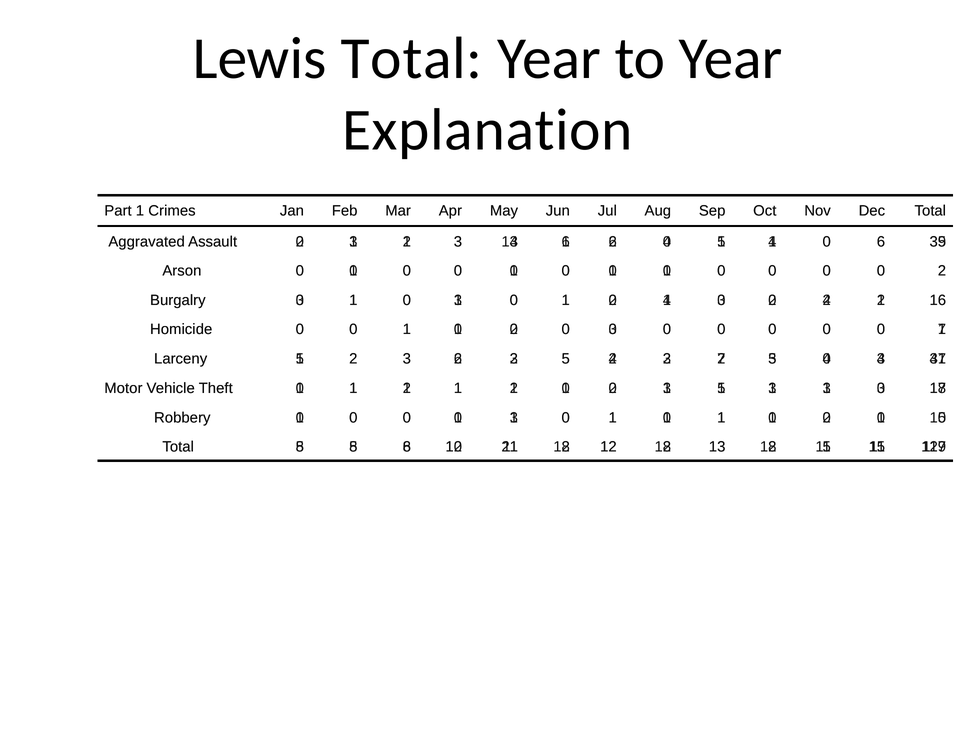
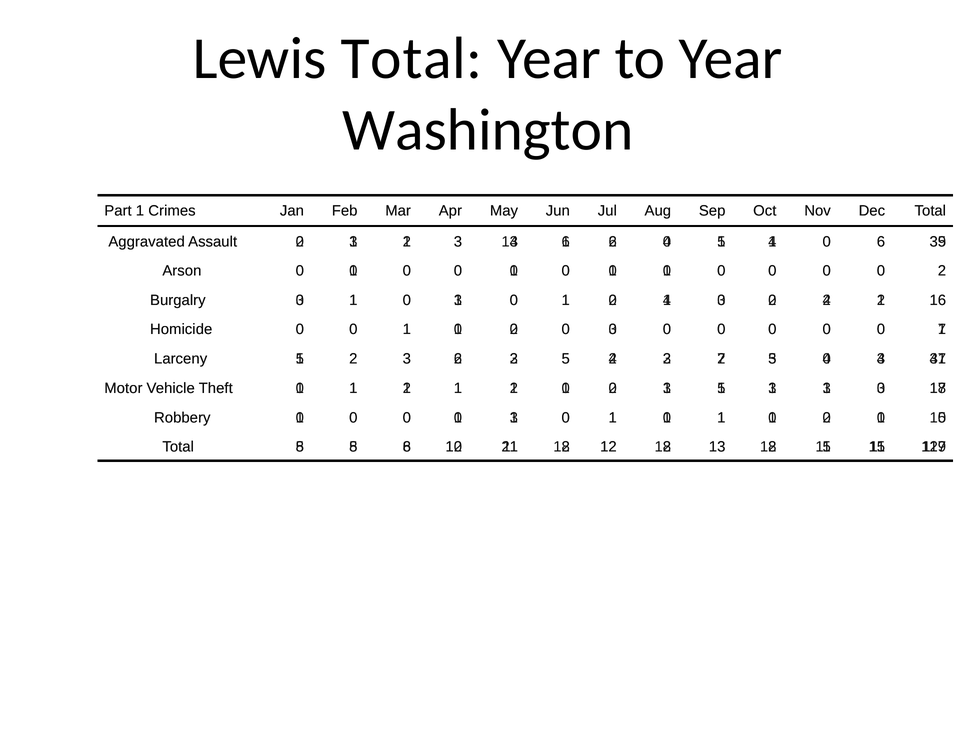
Explanation: Explanation -> Washington
